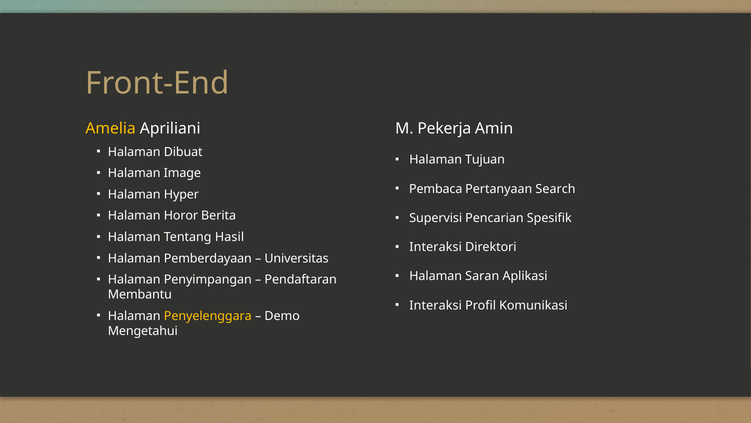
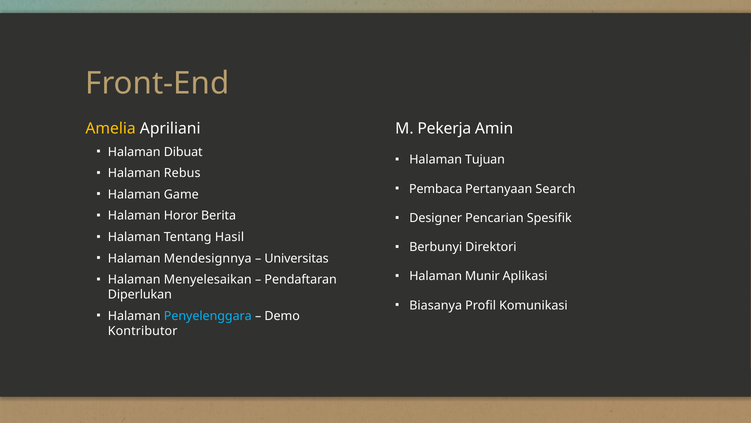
Image: Image -> Rebus
Hyper: Hyper -> Game
Supervisi: Supervisi -> Designer
Interaksi at (436, 247): Interaksi -> Berbunyi
Pemberdayaan: Pemberdayaan -> Mendesignnya
Saran: Saran -> Munir
Penyimpangan: Penyimpangan -> Menyelesaikan
Membantu: Membantu -> Diperlukan
Interaksi at (436, 305): Interaksi -> Biasanya
Penyelenggara colour: yellow -> light blue
Mengetahui: Mengetahui -> Kontributor
